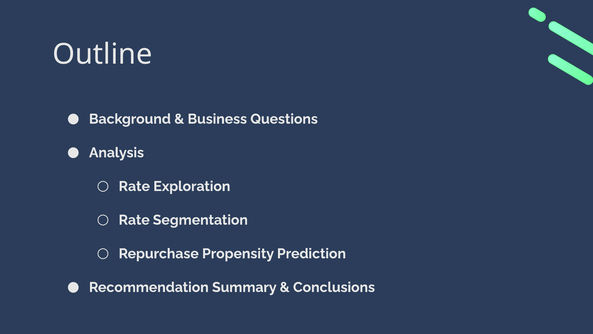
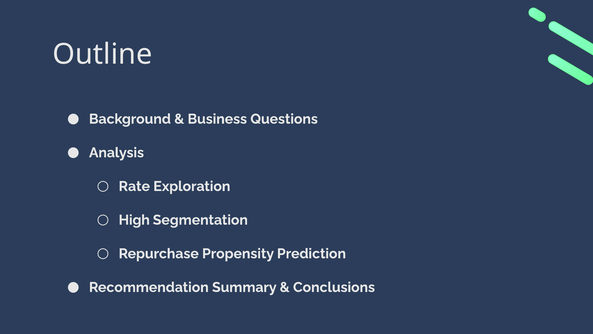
Rate at (134, 220): Rate -> High
